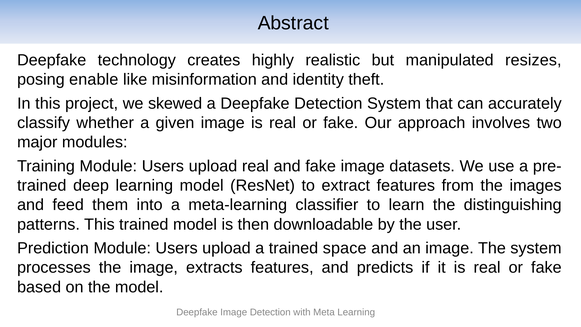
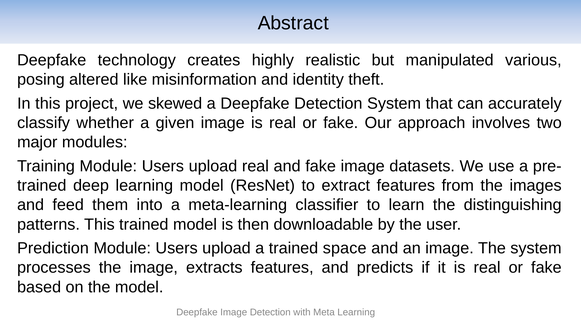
resizes: resizes -> various
enable: enable -> altered
